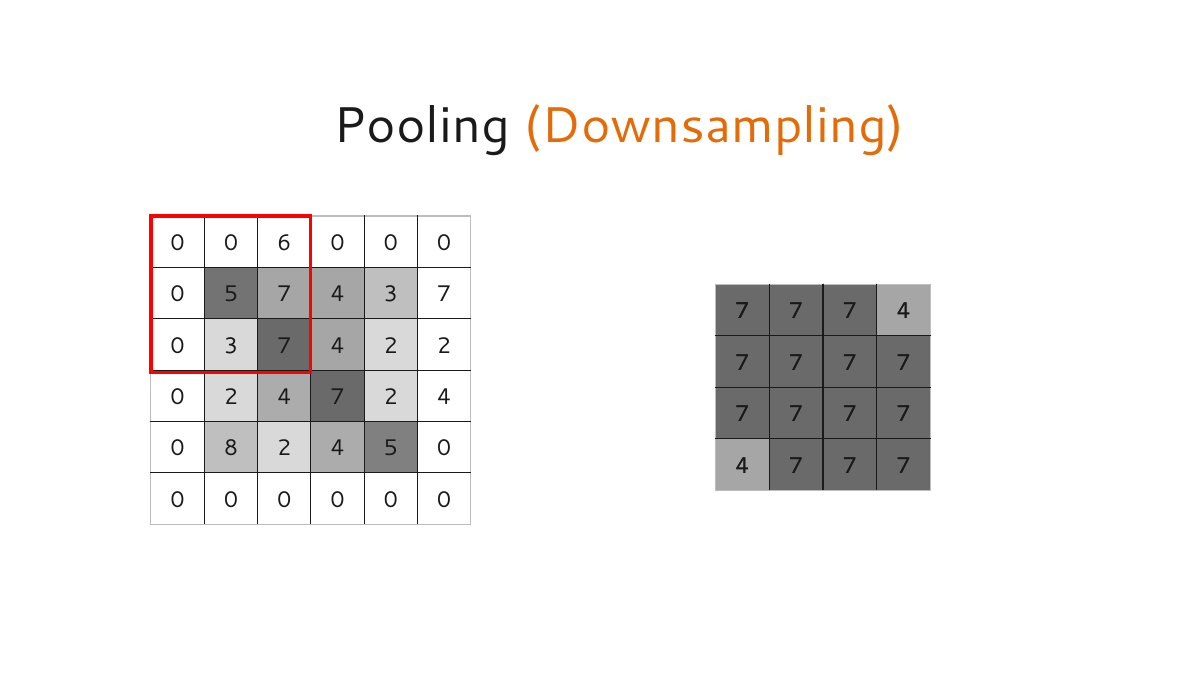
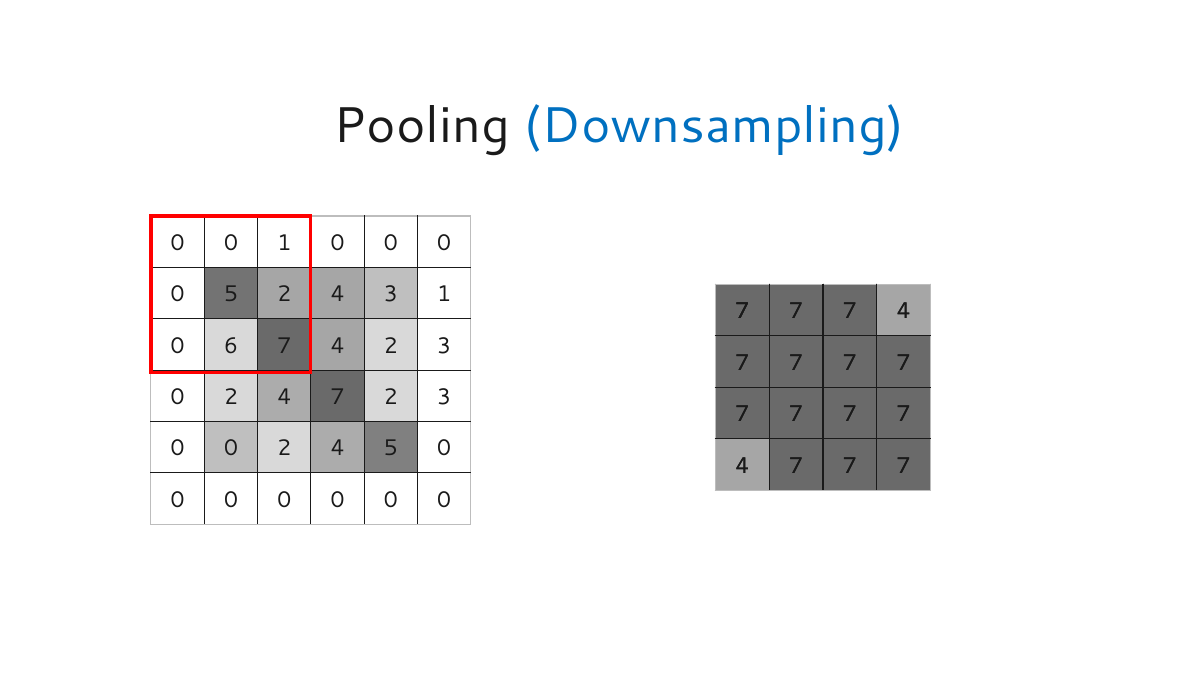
Downsampling colour: orange -> blue
0 6: 6 -> 1
5 7: 7 -> 2
4 3 7: 7 -> 1
0 3: 3 -> 6
4 2 2: 2 -> 3
7 2 4: 4 -> 3
8 at (231, 449): 8 -> 0
